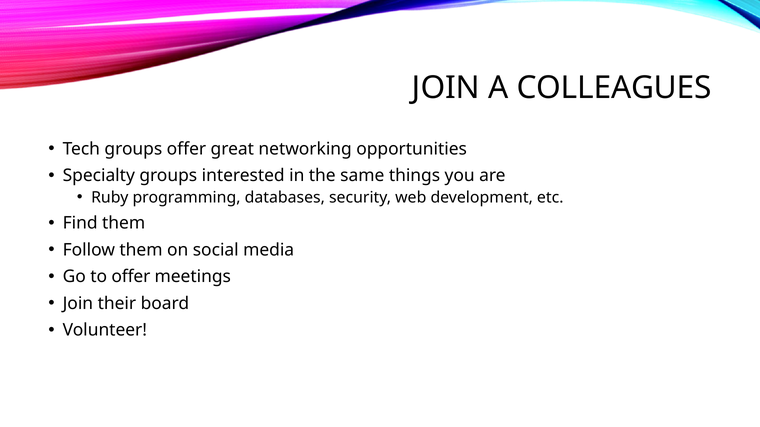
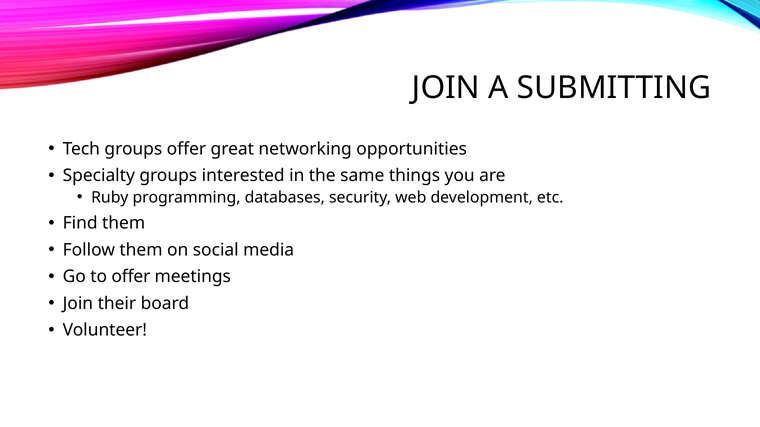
COLLEAGUES: COLLEAGUES -> SUBMITTING
